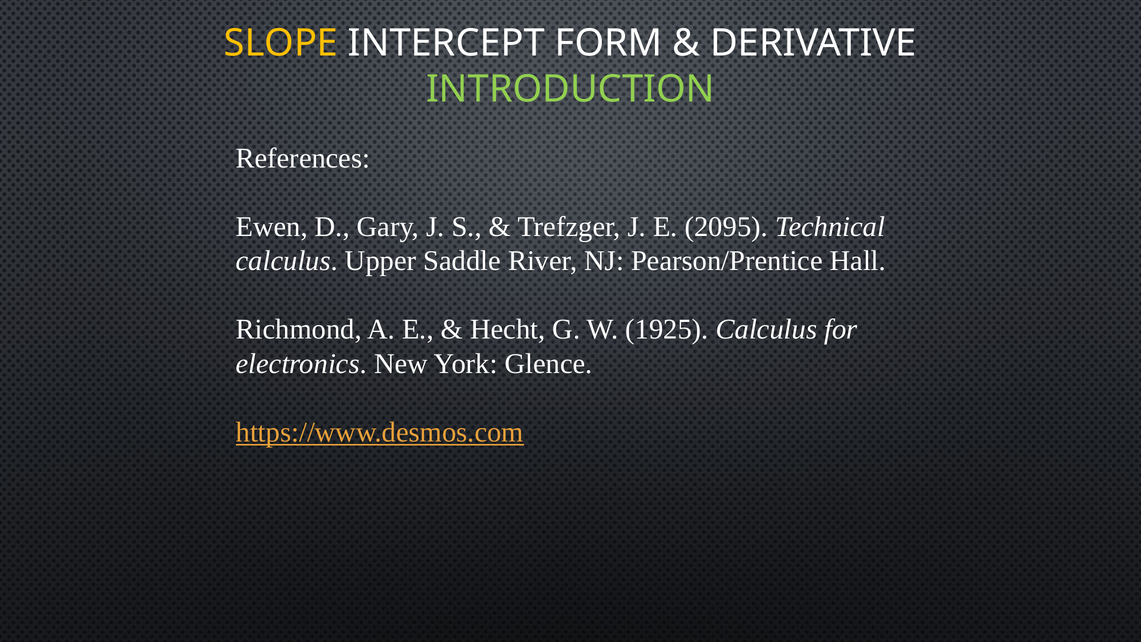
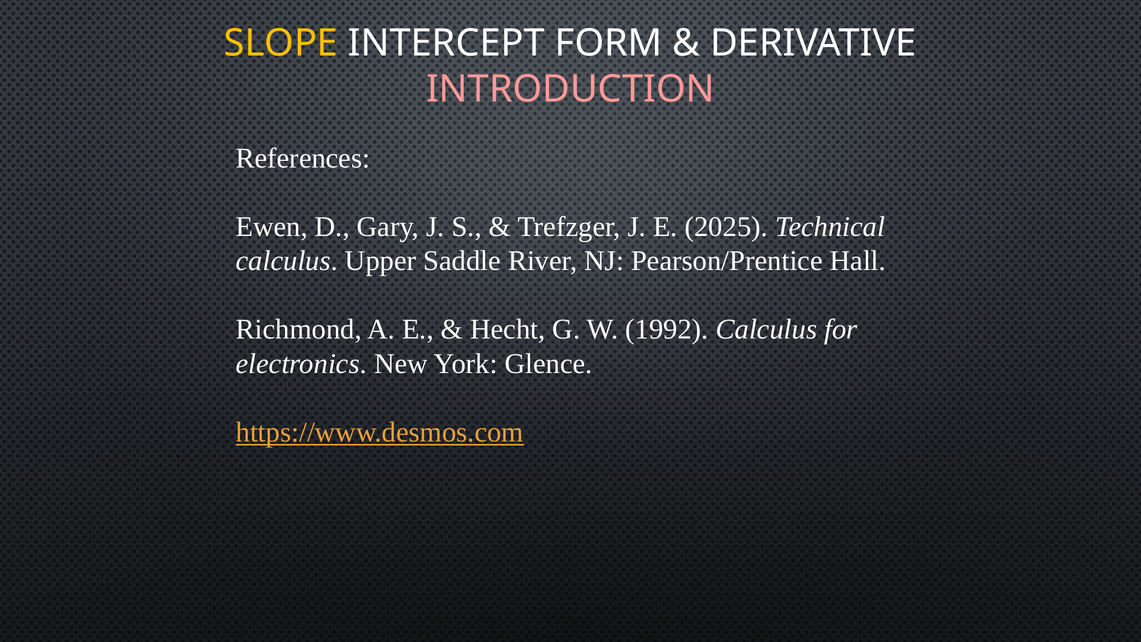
INTRODUCTION colour: light green -> pink
2095: 2095 -> 2025
1925: 1925 -> 1992
